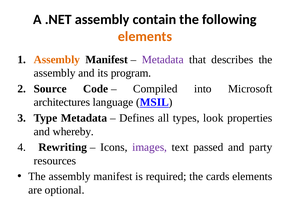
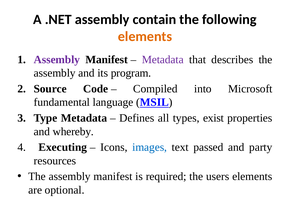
Assembly at (57, 60) colour: orange -> purple
architectures: architectures -> fundamental
look: look -> exist
Rewriting: Rewriting -> Executing
images colour: purple -> blue
cards: cards -> users
